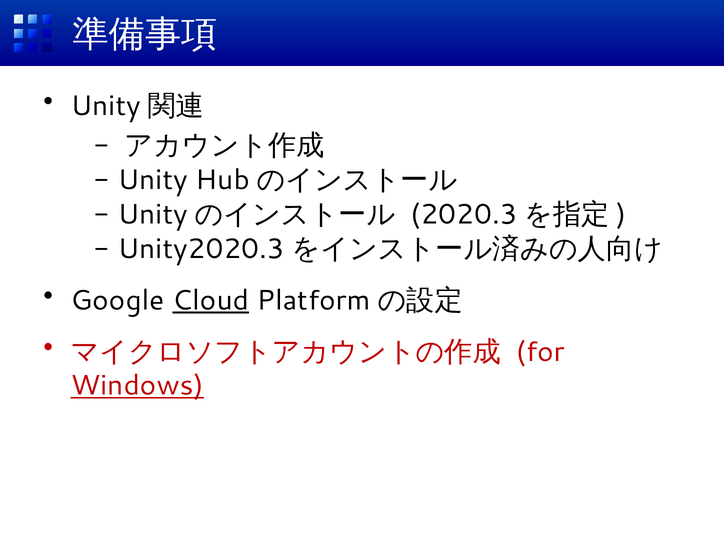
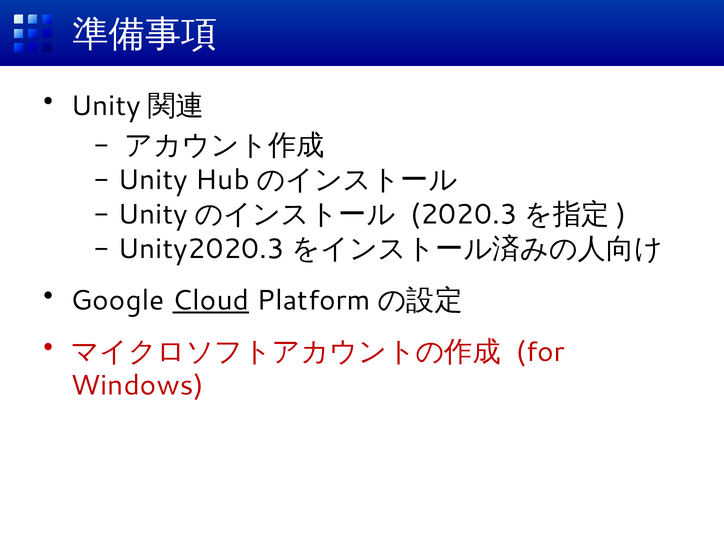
Windows underline: present -> none
